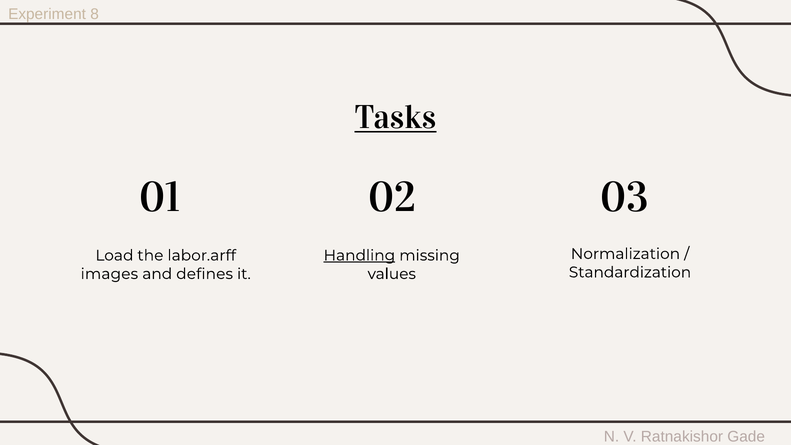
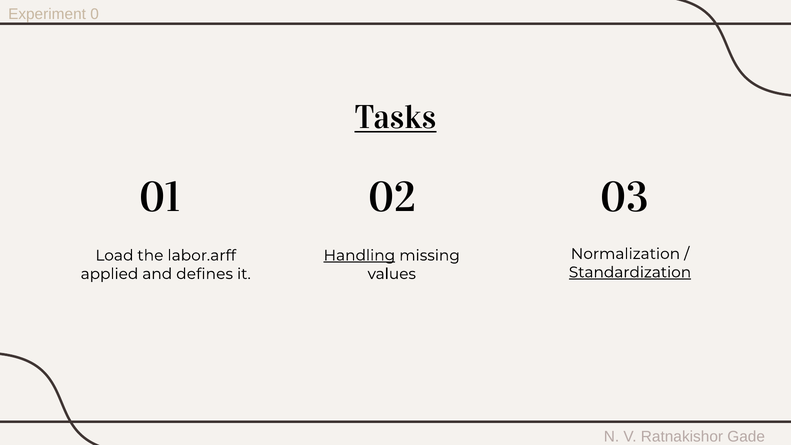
8: 8 -> 0
Standardization underline: none -> present
images: images -> applied
